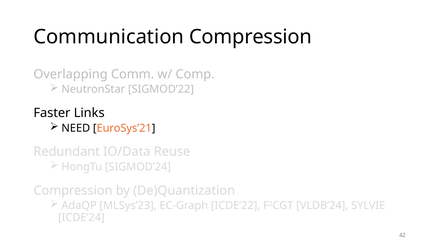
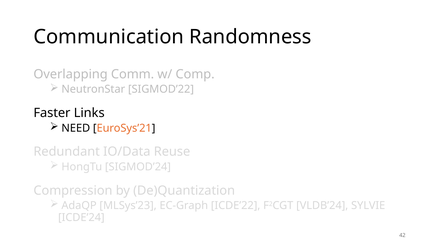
Communication Compression: Compression -> Randomness
